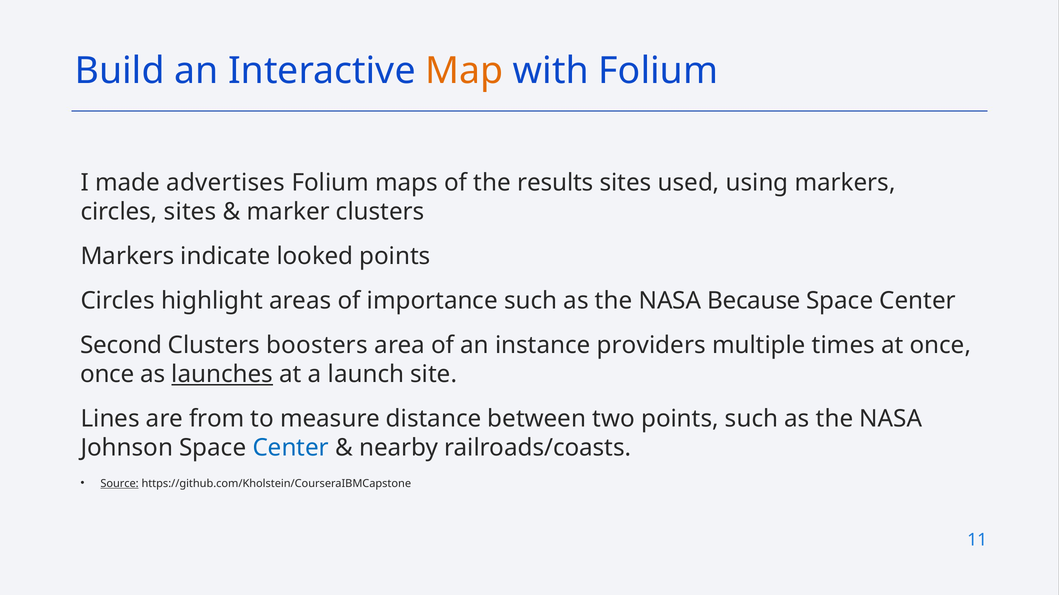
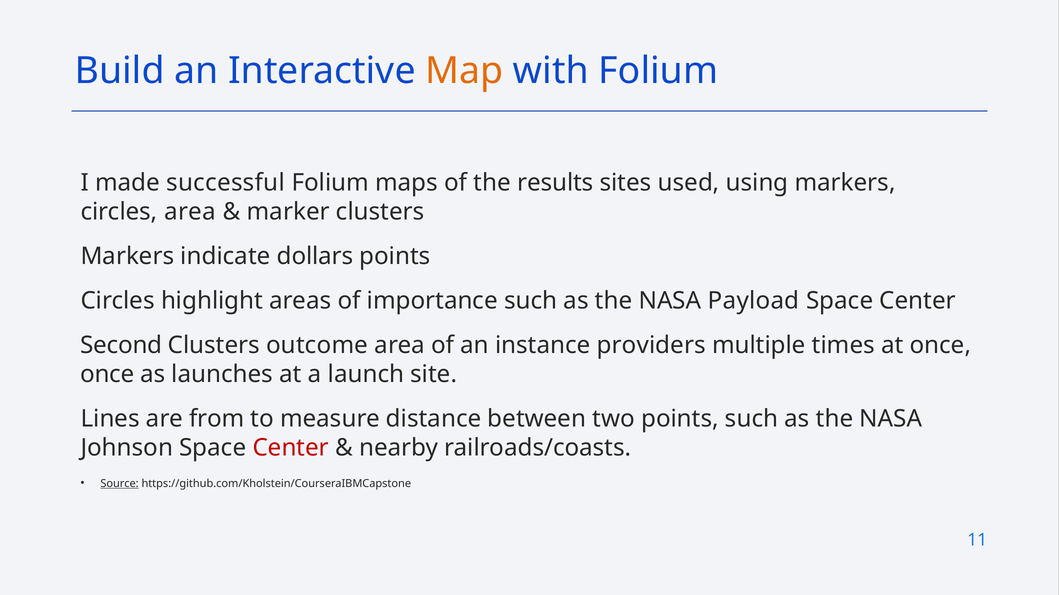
advertises: advertises -> successful
circles sites: sites -> area
looked: looked -> dollars
Because: Because -> Payload
boosters: boosters -> outcome
launches underline: present -> none
Center at (291, 448) colour: blue -> red
